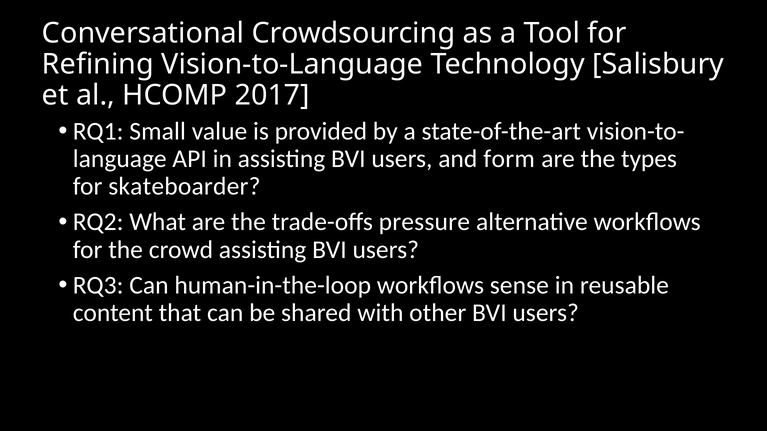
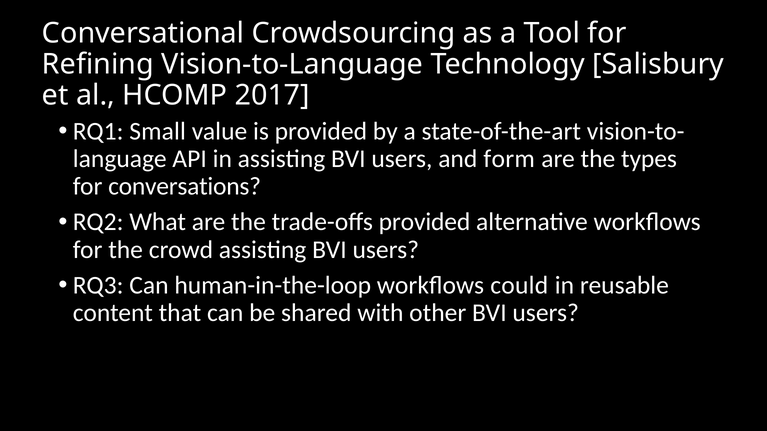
skateboarder: skateboarder -> conversations
trade-offs pressure: pressure -> provided
sense: sense -> could
